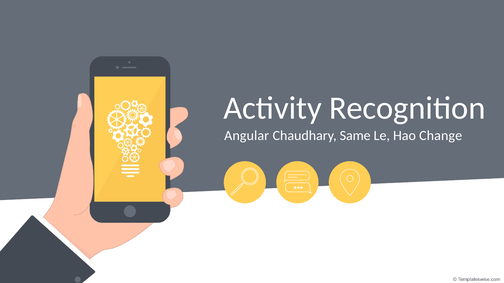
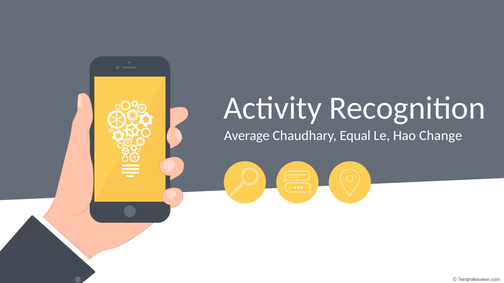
Angular: Angular -> Average
Same: Same -> Equal
